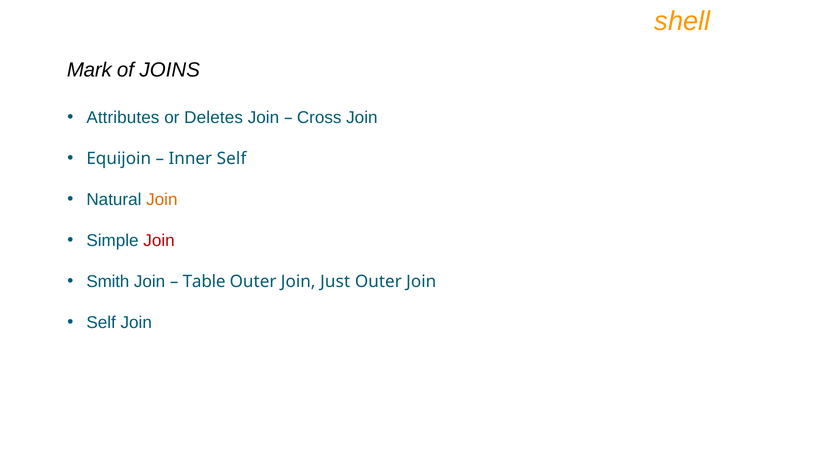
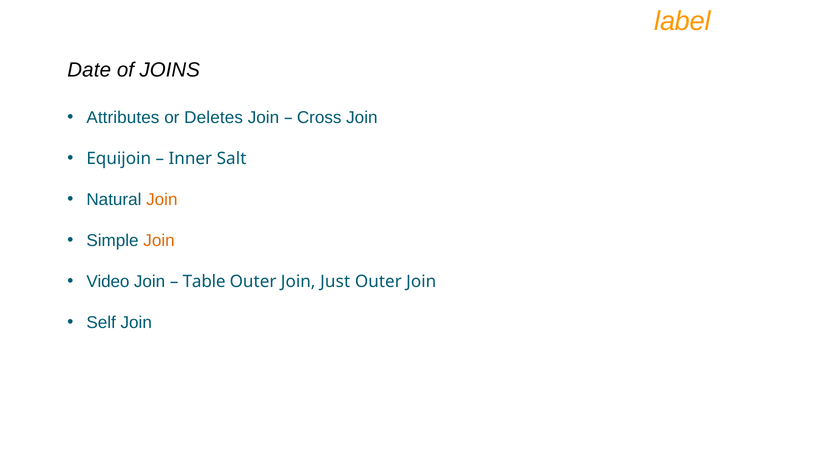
shell: shell -> label
Mark: Mark -> Date
Inner Self: Self -> Salt
Join at (159, 240) colour: red -> orange
Smith: Smith -> Video
